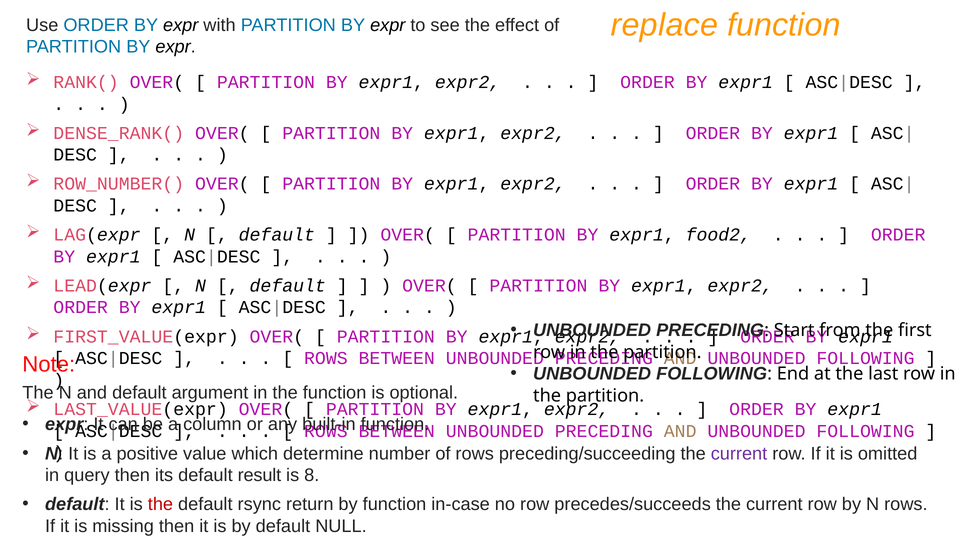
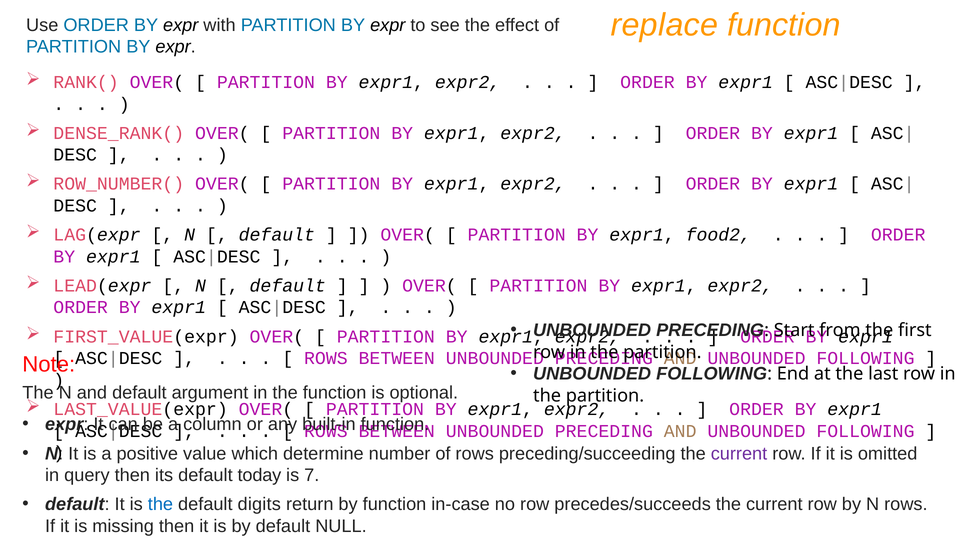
result: result -> today
8: 8 -> 7
the at (160, 504) colour: red -> blue
rsync: rsync -> digits
